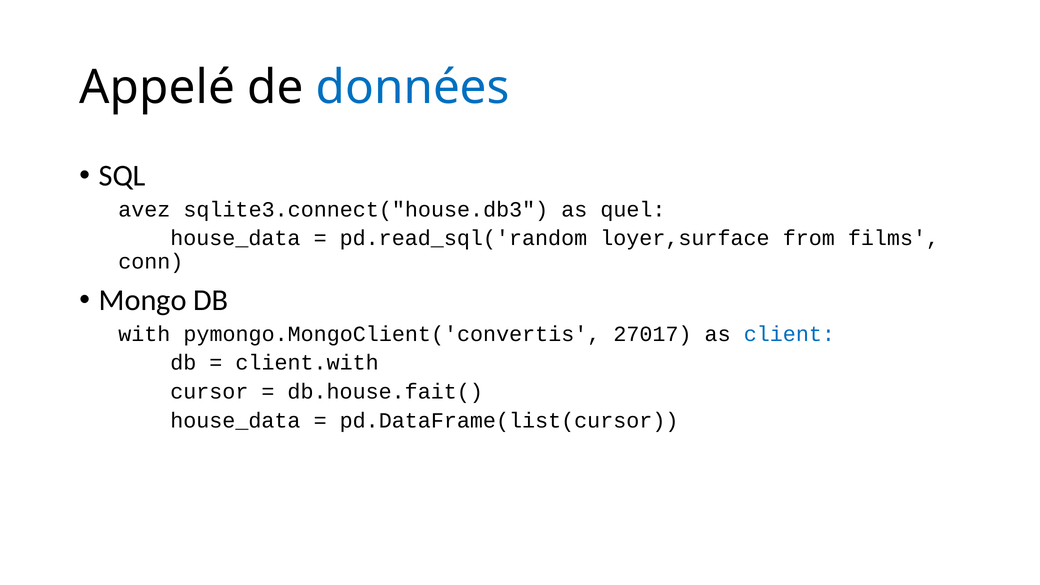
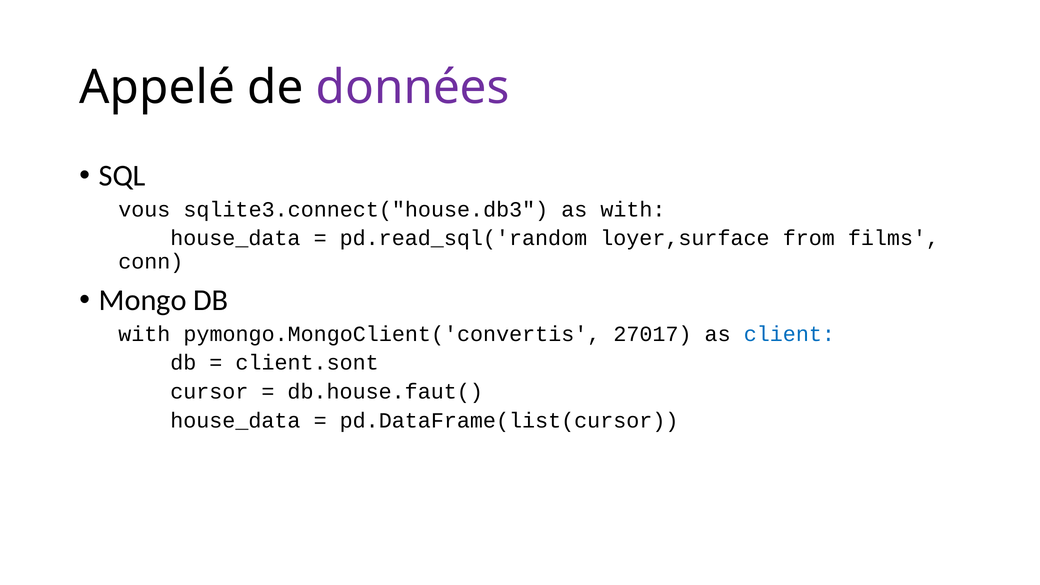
données colour: blue -> purple
avez: avez -> vous
as quel: quel -> with
client.with: client.with -> client.sont
db.house.fait(: db.house.fait( -> db.house.faut(
